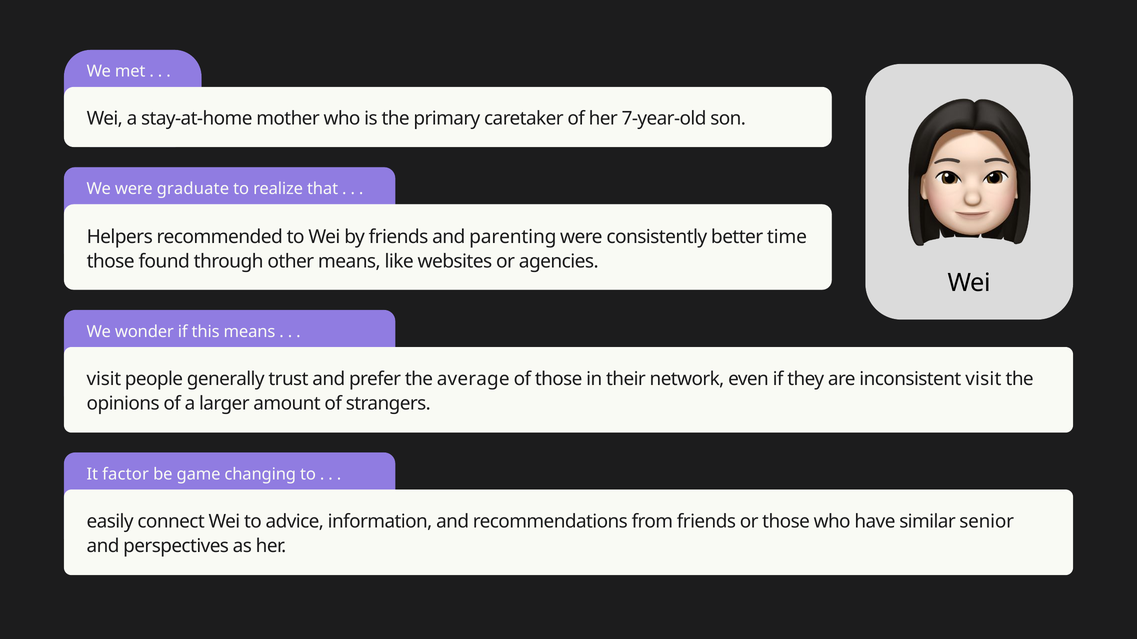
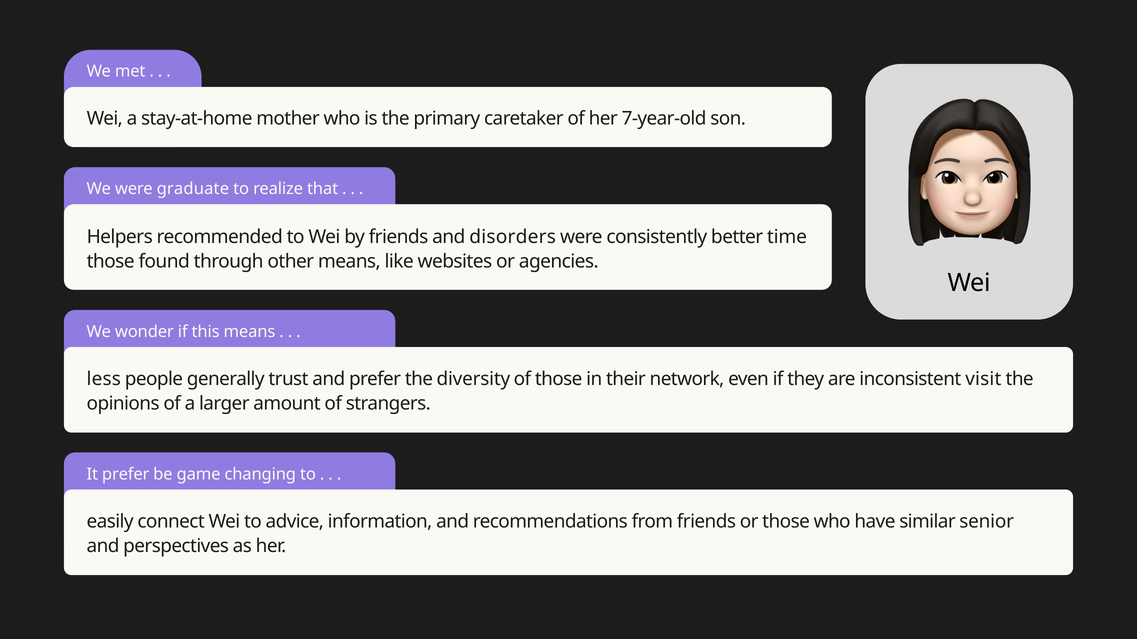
parenting: parenting -> disorders
visit at (104, 379): visit -> less
average: average -> diversity
It factor: factor -> prefer
